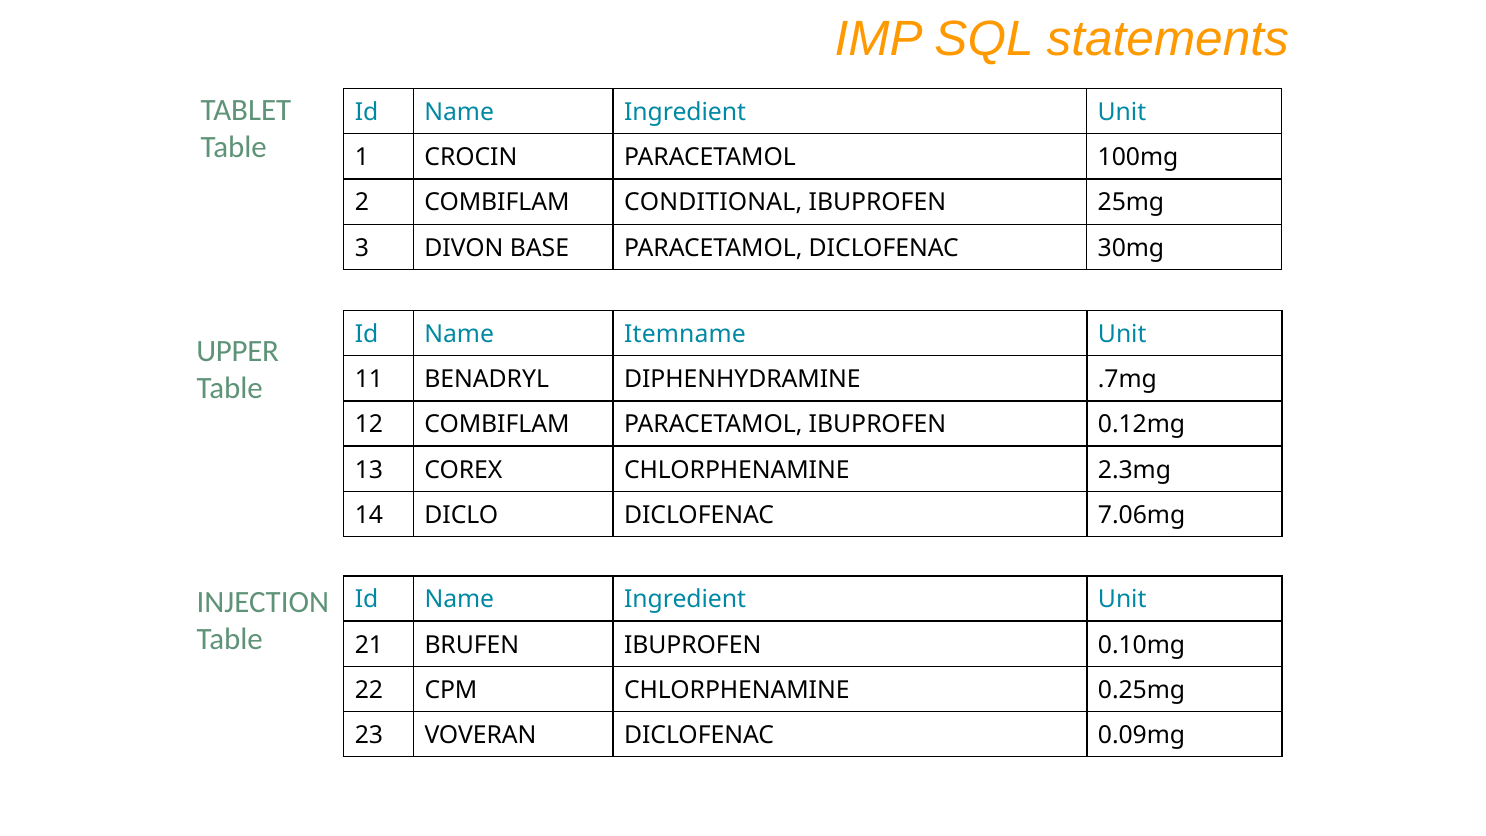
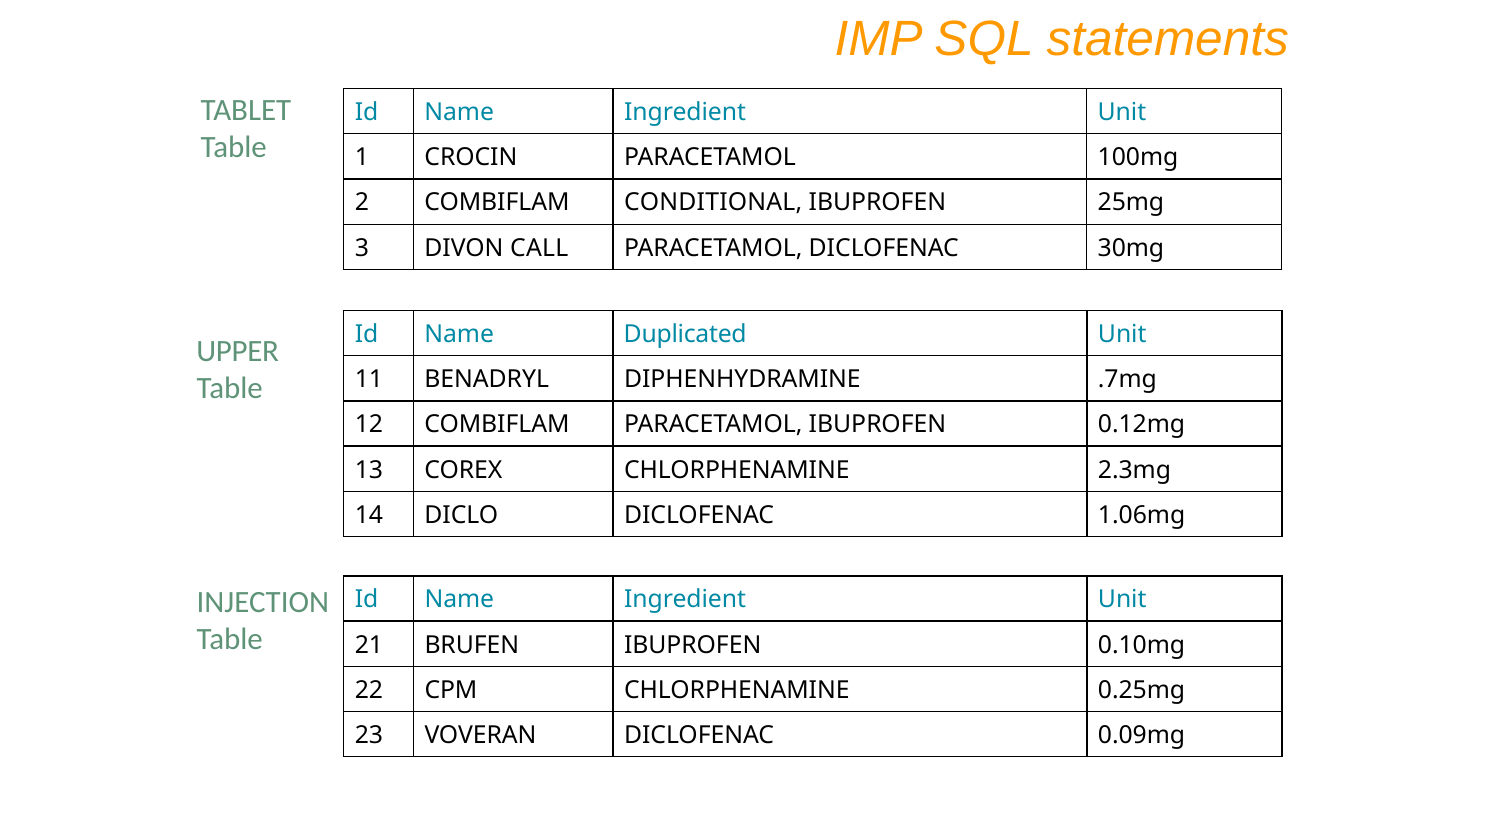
BASE: BASE -> CALL
Itemname: Itemname -> Duplicated
7.06mg: 7.06mg -> 1.06mg
